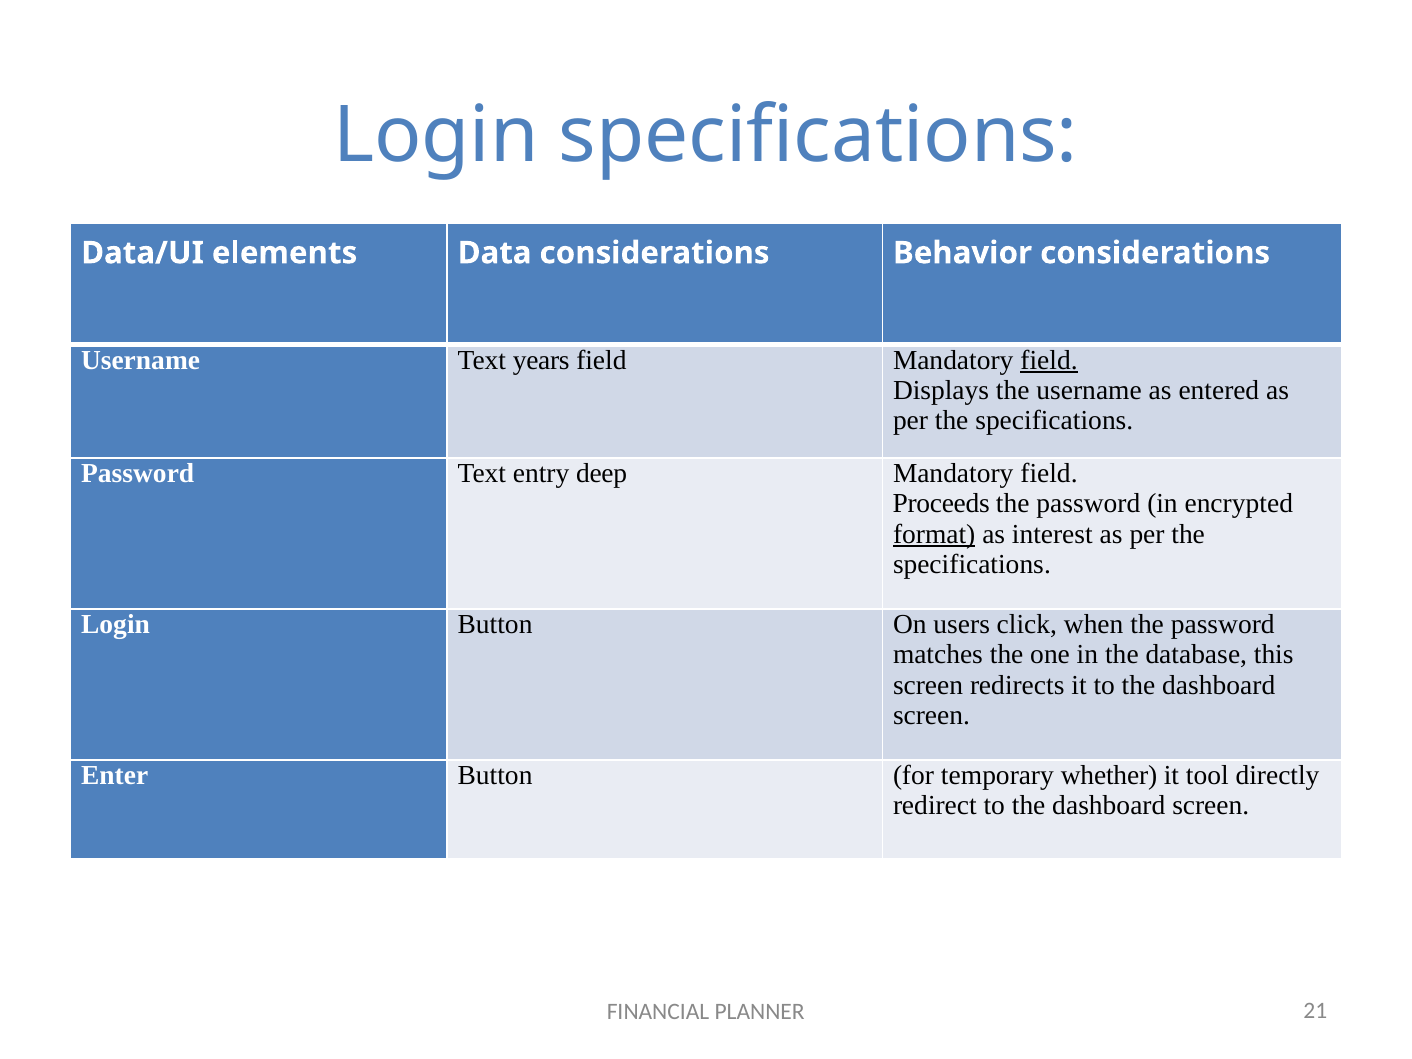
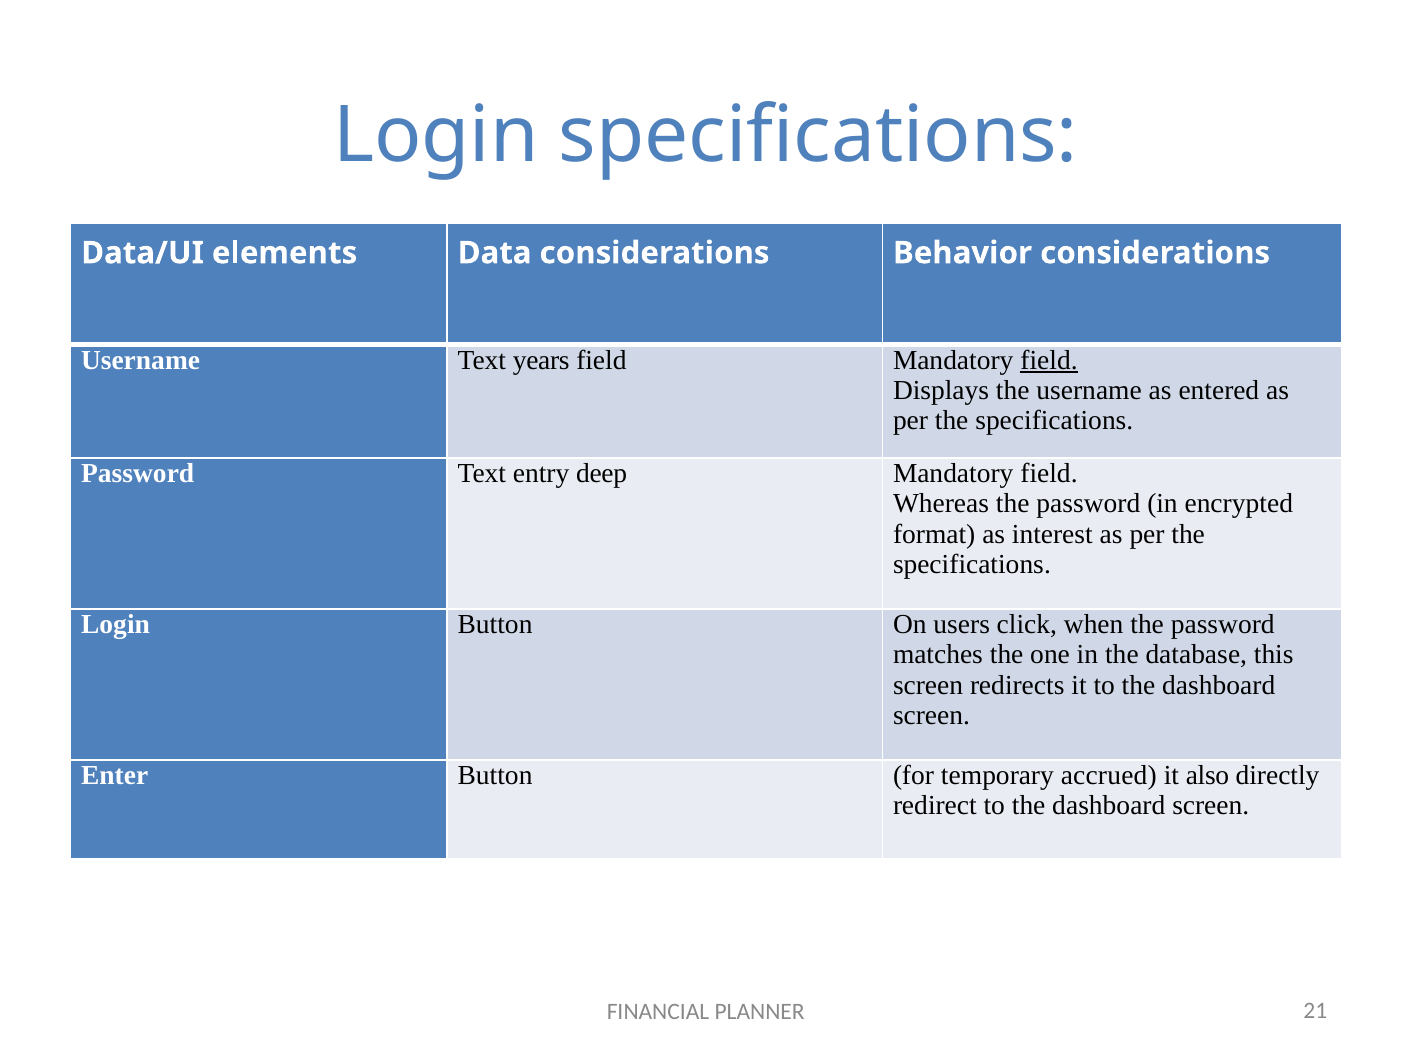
Proceeds: Proceeds -> Whereas
format underline: present -> none
whether: whether -> accrued
tool: tool -> also
